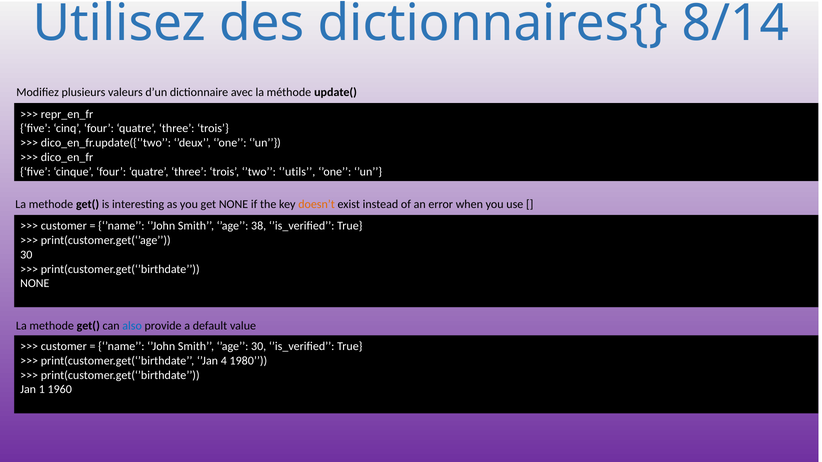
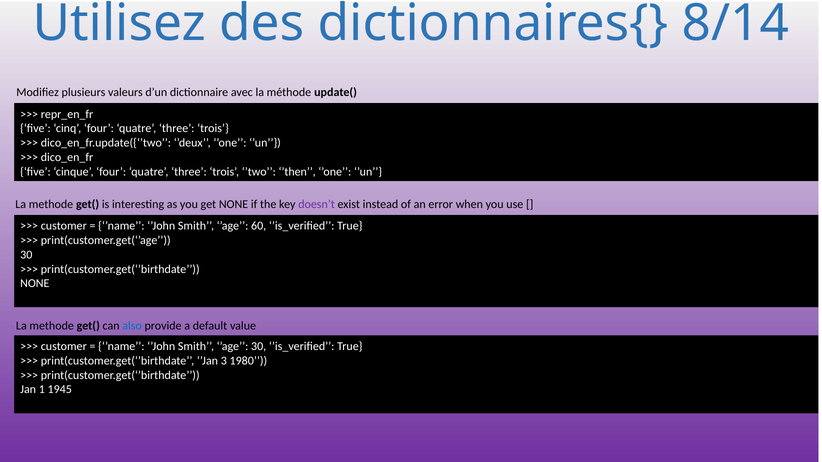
’utils: ’utils -> ’then
doesn’t colour: orange -> purple
38: 38 -> 60
4: 4 -> 3
1960: 1960 -> 1945
